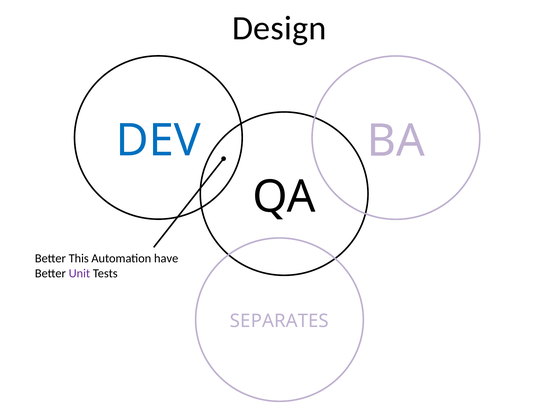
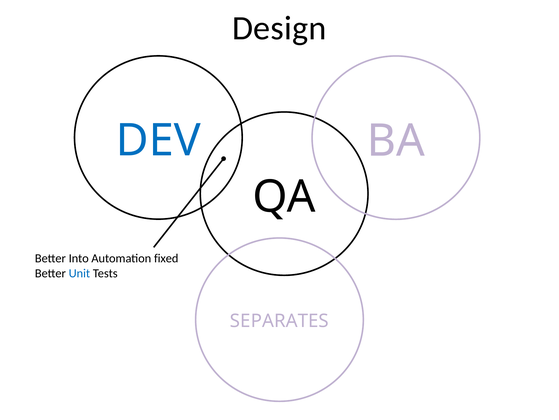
This: This -> Into
have: have -> fixed
Unit colour: purple -> blue
